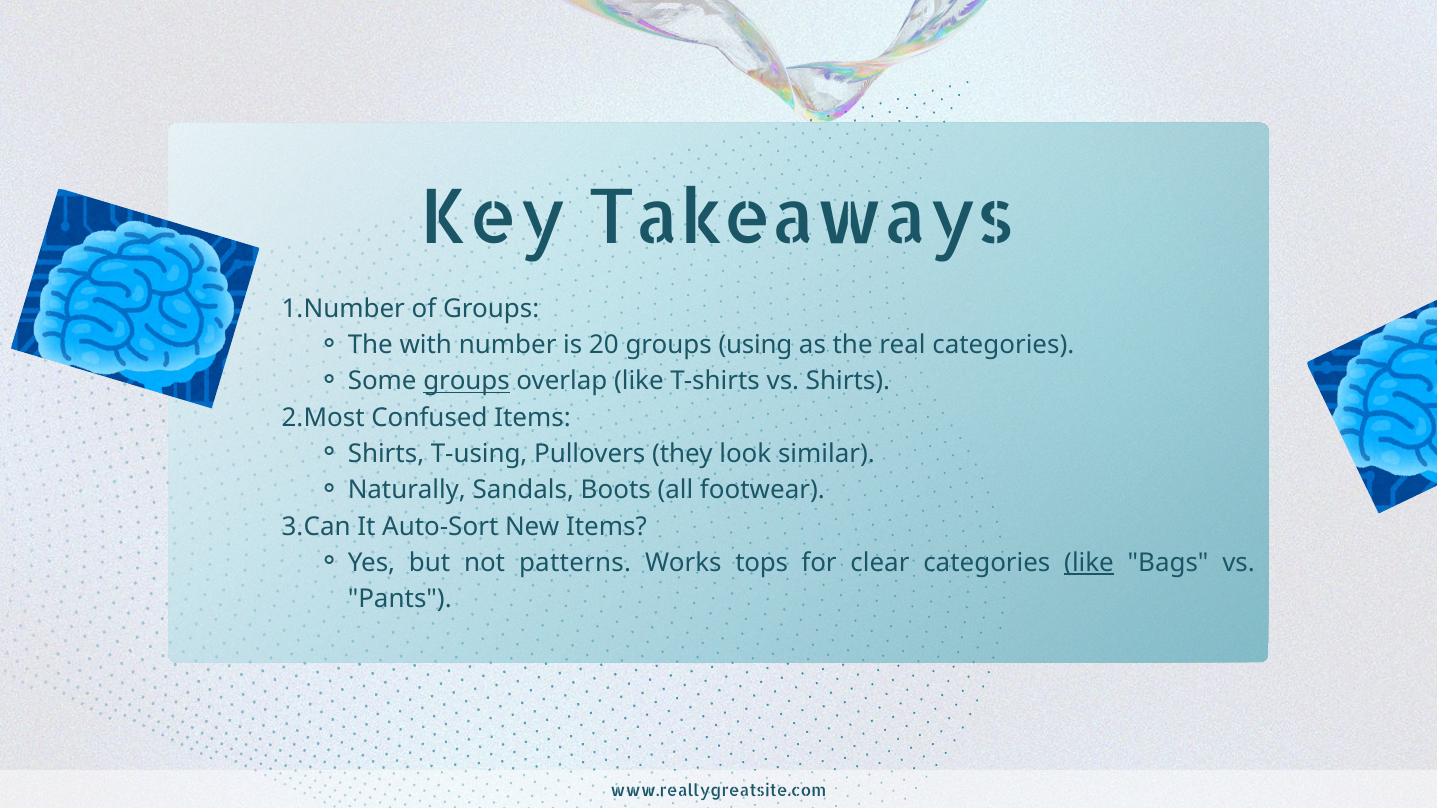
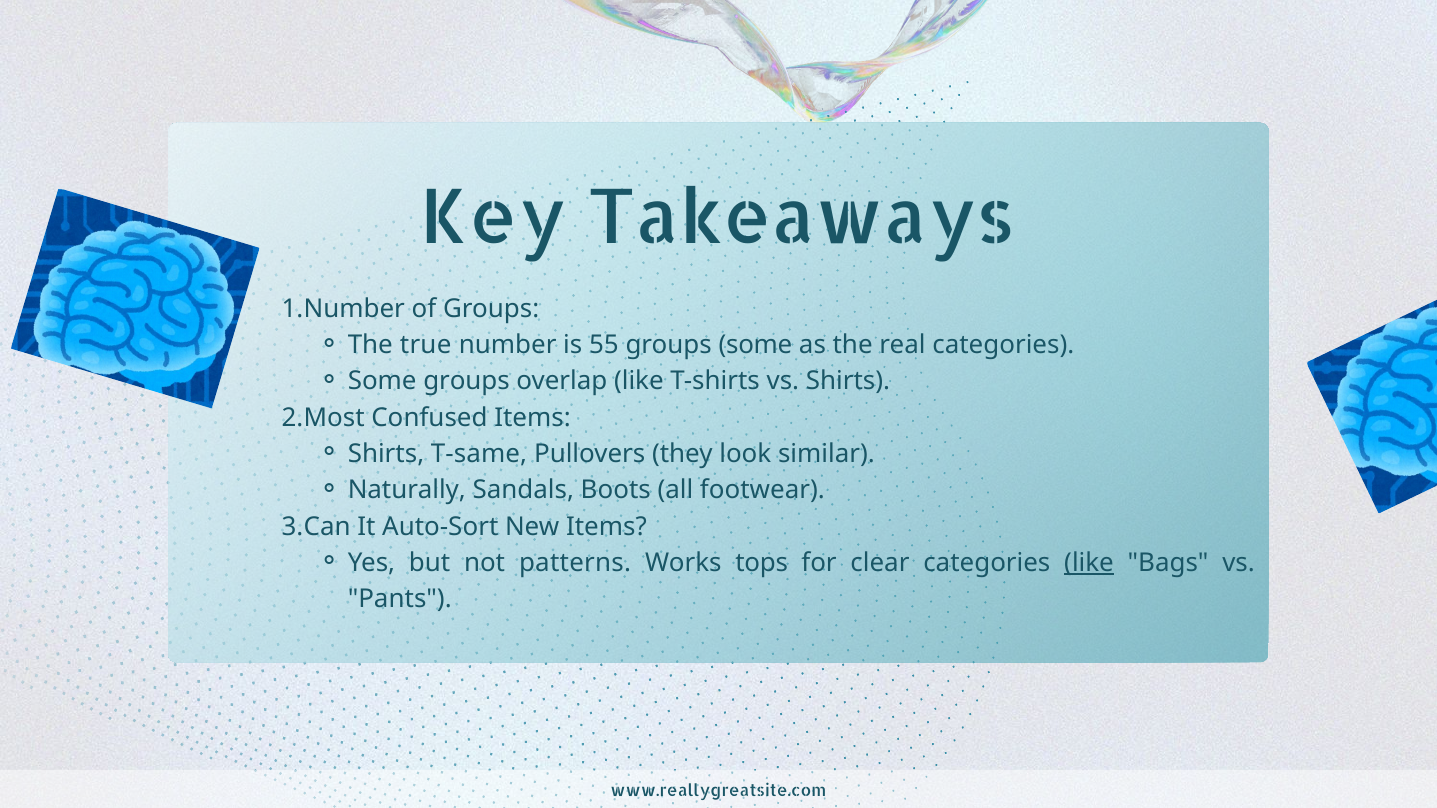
with: with -> true
20: 20 -> 55
groups using: using -> some
groups at (467, 381) underline: present -> none
T-using: T-using -> T-same
